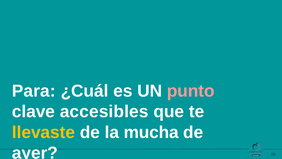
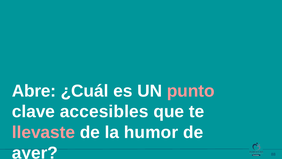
Para: Para -> Abre
llevaste colour: yellow -> pink
mucha: mucha -> humor
